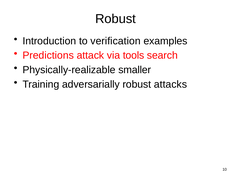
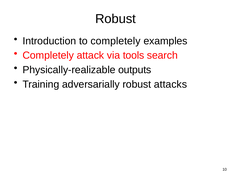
to verification: verification -> completely
Predictions at (48, 55): Predictions -> Completely
smaller: smaller -> outputs
